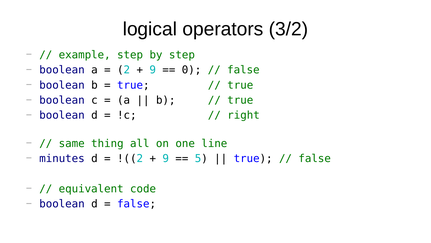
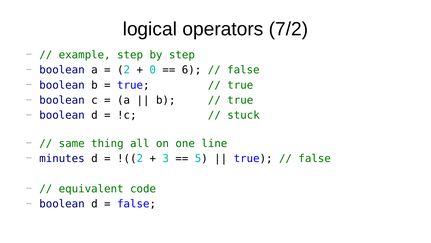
3/2: 3/2 -> 7/2
9 at (153, 70): 9 -> 0
0: 0 -> 6
right: right -> stuck
9 at (166, 158): 9 -> 3
